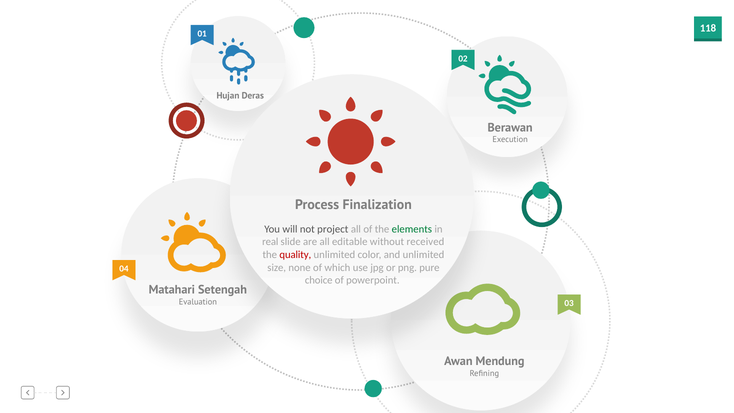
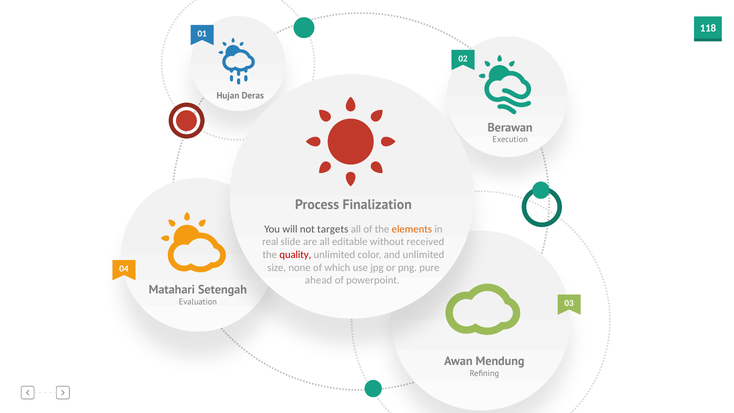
project: project -> targets
elements colour: green -> orange
choice: choice -> ahead
